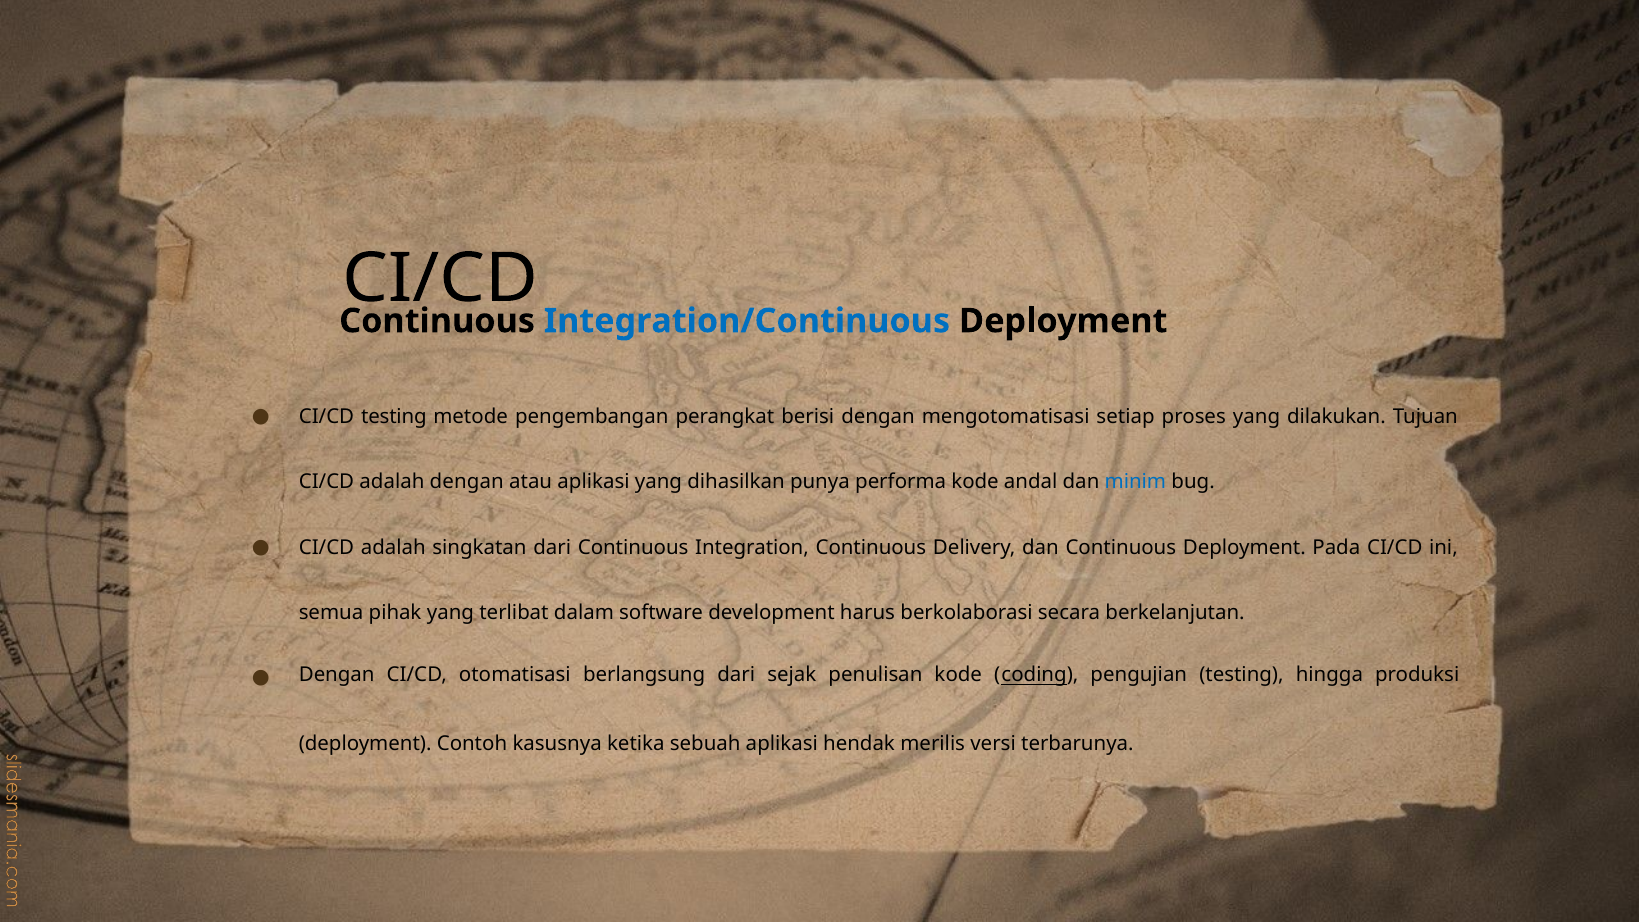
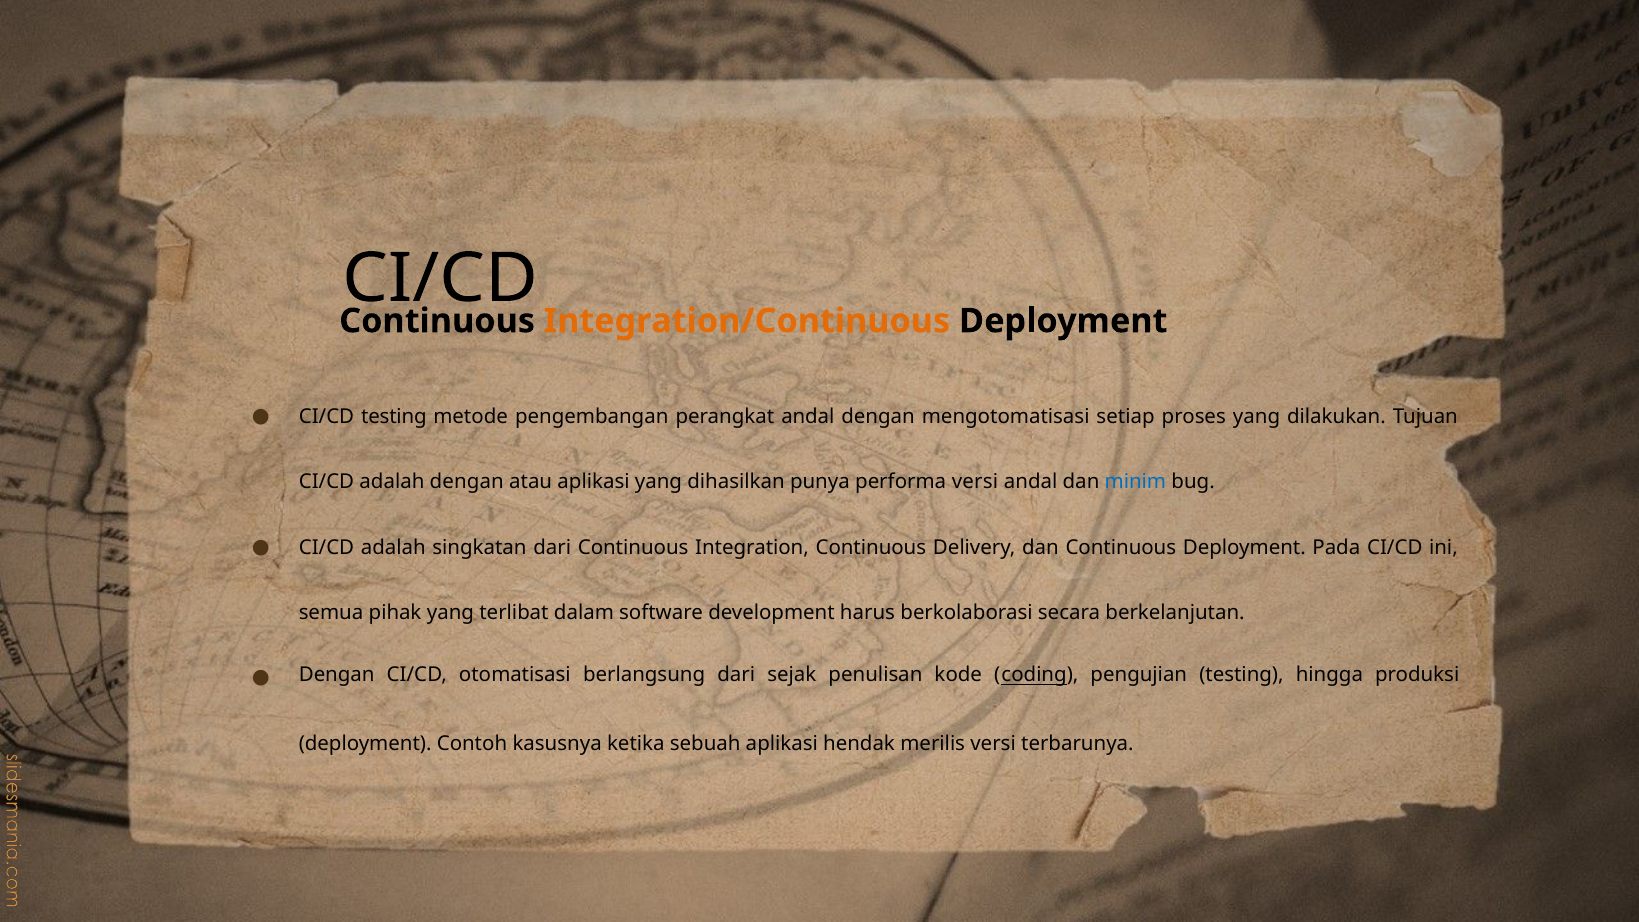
Integration/Continuous colour: blue -> orange
perangkat berisi: berisi -> andal
performa kode: kode -> versi
